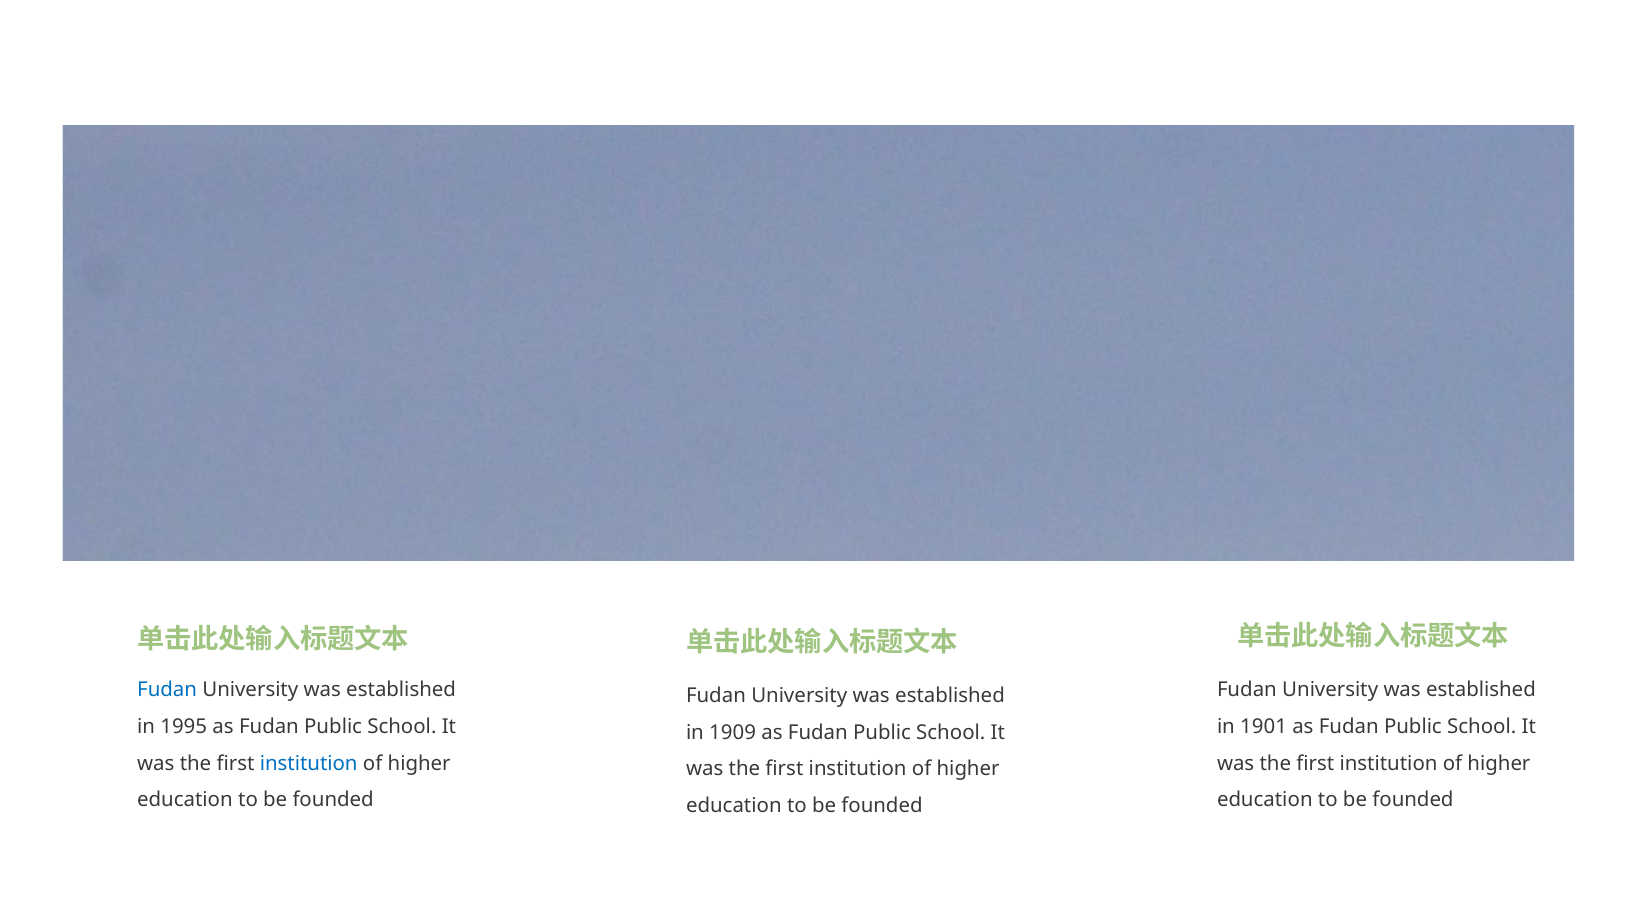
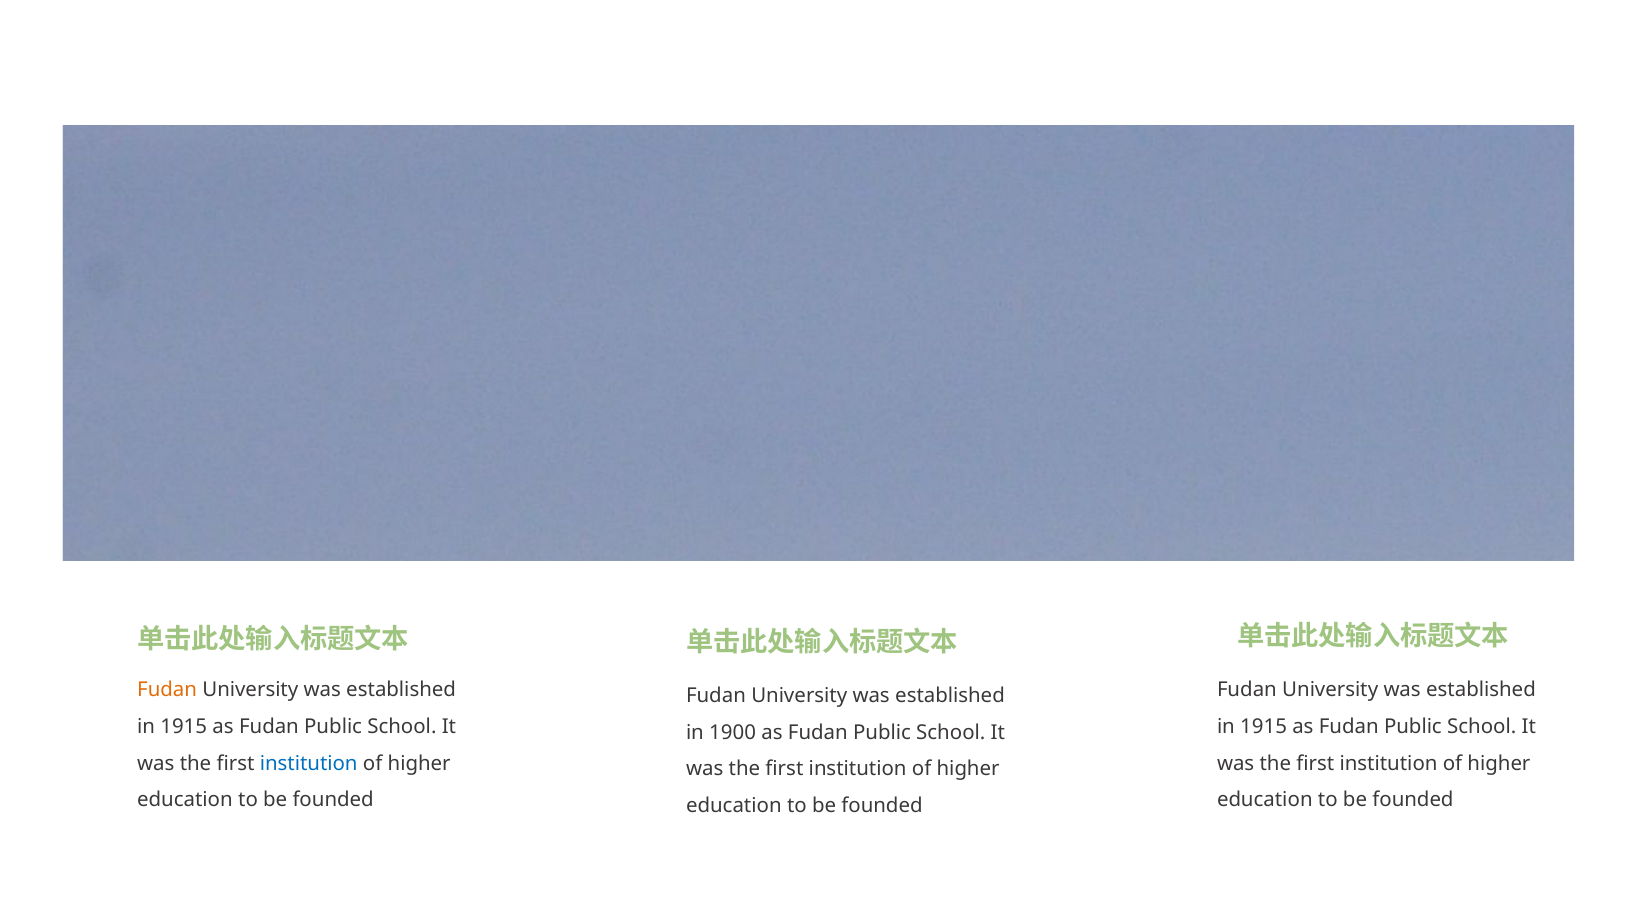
Fudan at (167, 689) colour: blue -> orange
1995 at (184, 726): 1995 -> 1915
1901 at (1264, 726): 1901 -> 1915
1909: 1909 -> 1900
